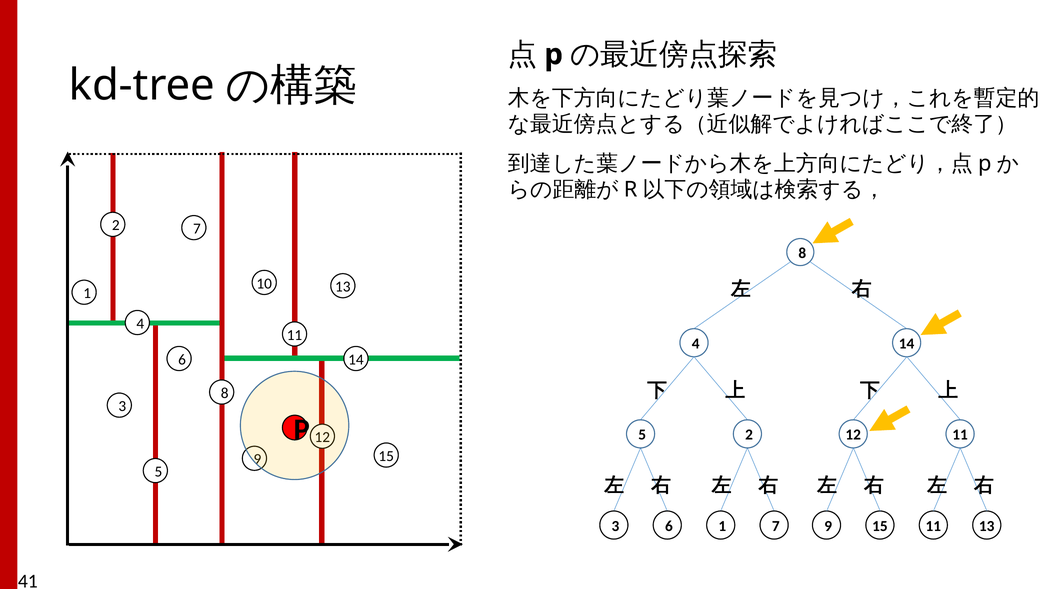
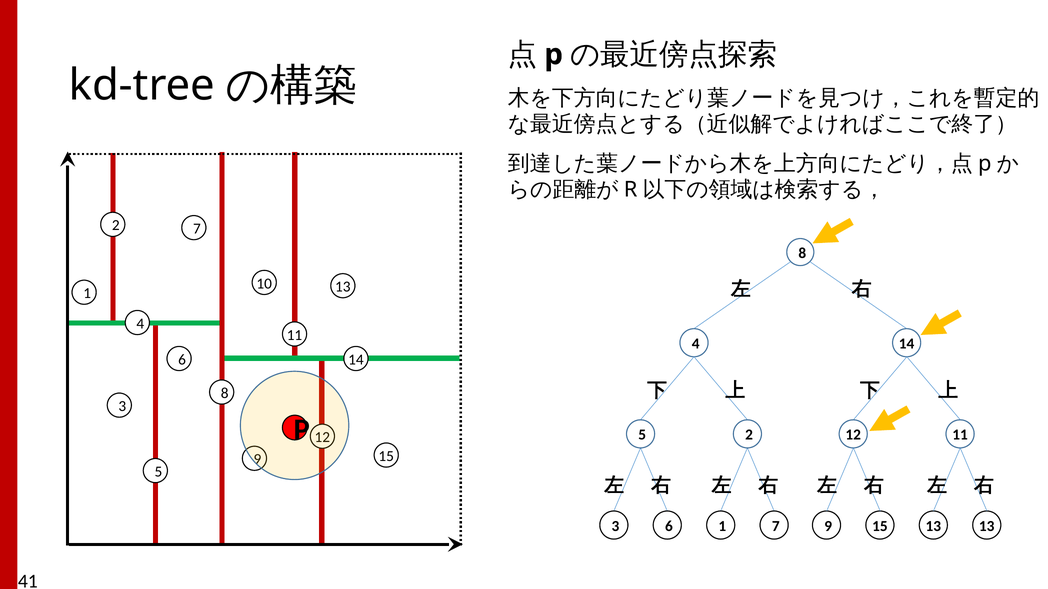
15 11: 11 -> 13
